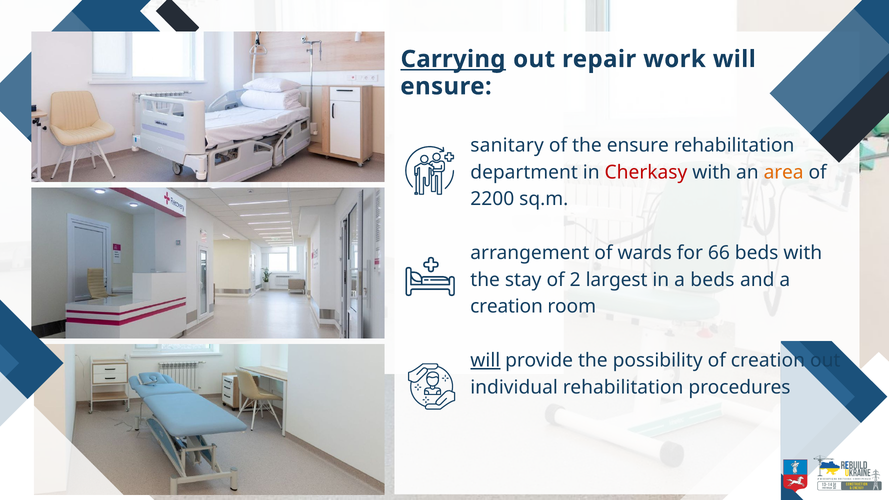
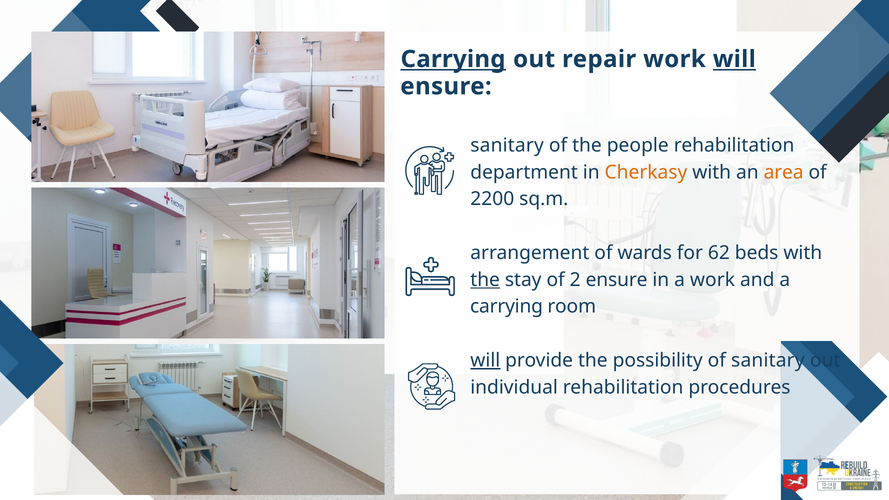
will at (734, 59) underline: none -> present
the ensure: ensure -> people
Cherkasy colour: red -> orange
66: 66 -> 62
the at (485, 280) underline: none -> present
2 largest: largest -> ensure
a beds: beds -> work
creation at (507, 307): creation -> carrying
of creation: creation -> sanitary
